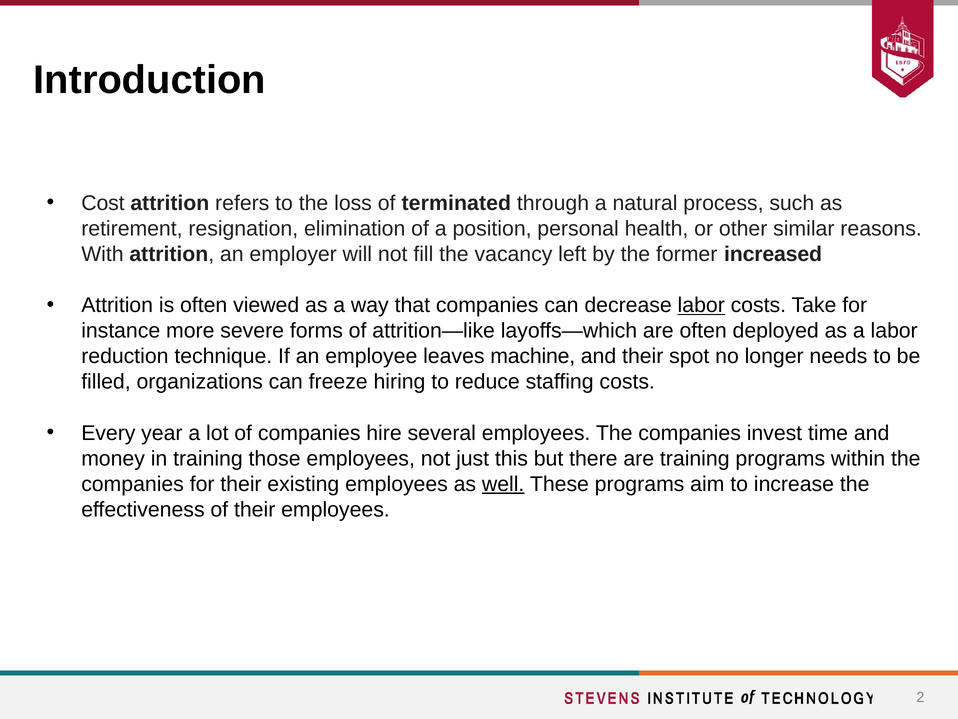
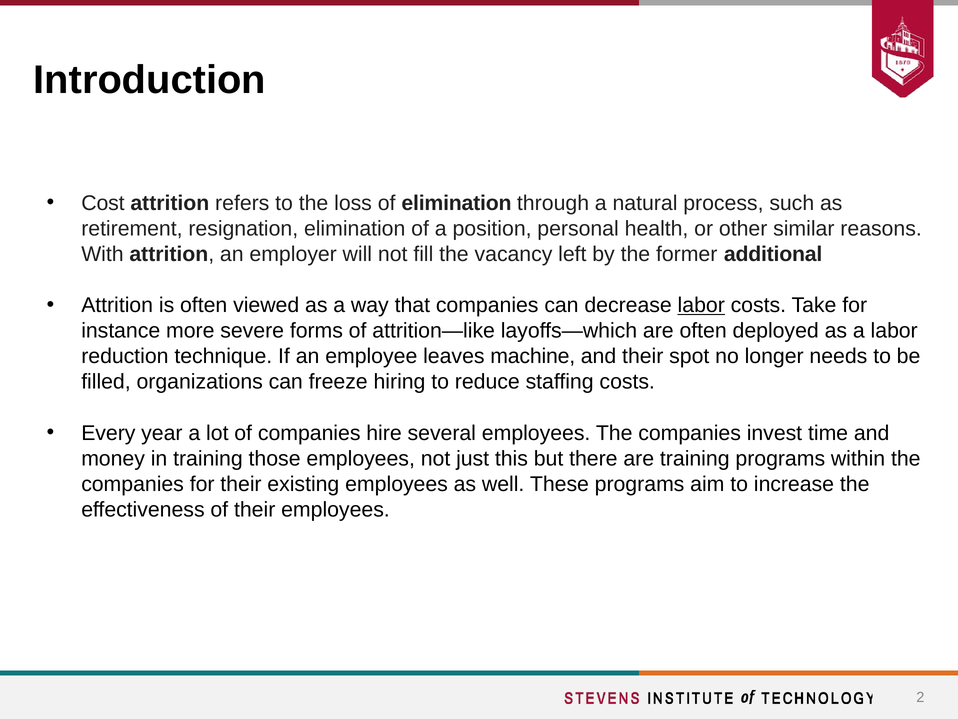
of terminated: terminated -> elimination
increased: increased -> additional
well underline: present -> none
